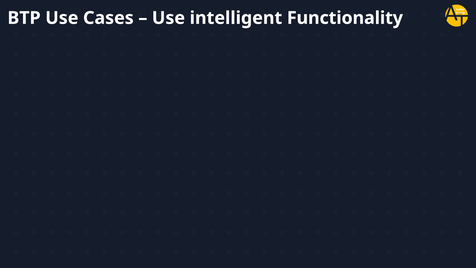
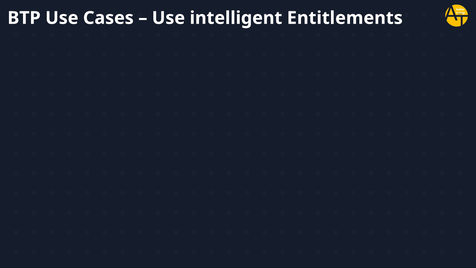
Functionality: Functionality -> Entitlements
